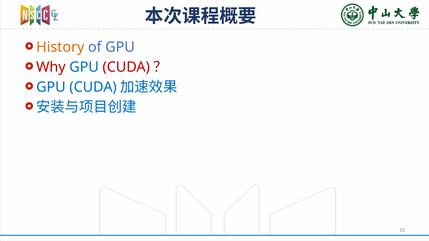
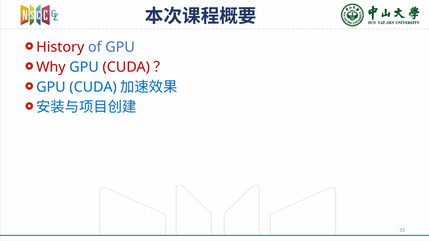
History colour: orange -> red
